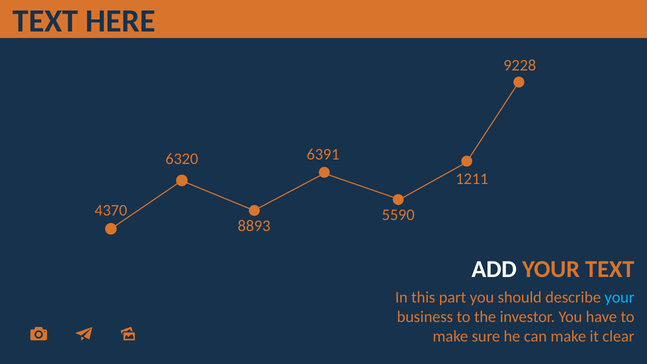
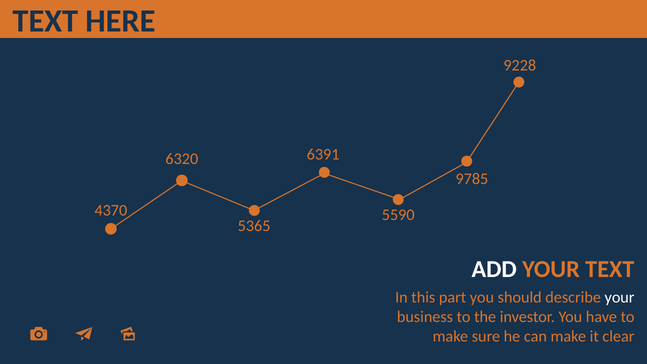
1211: 1211 -> 9785
8893: 8893 -> 5365
your at (620, 297) colour: light blue -> white
